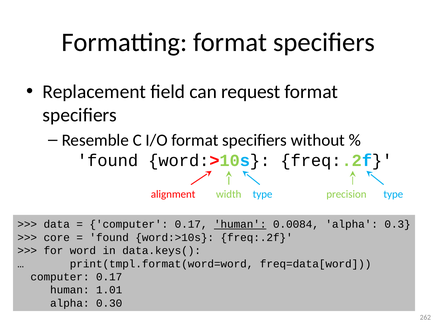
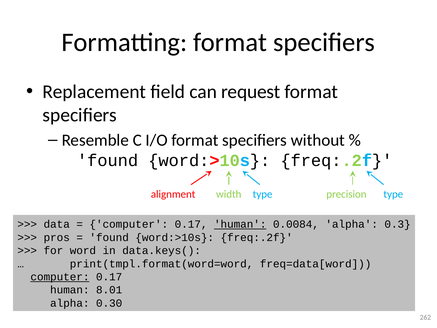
core: core -> pros
computer at (60, 277) underline: none -> present
1.01: 1.01 -> 8.01
